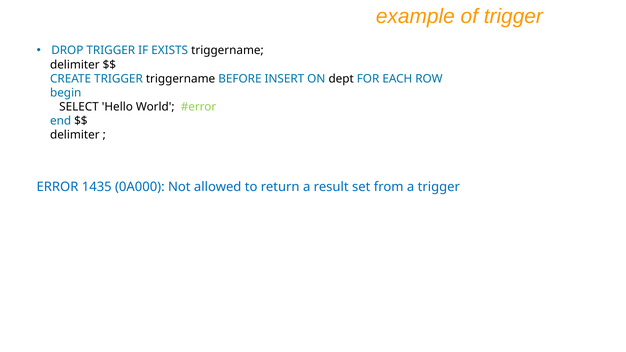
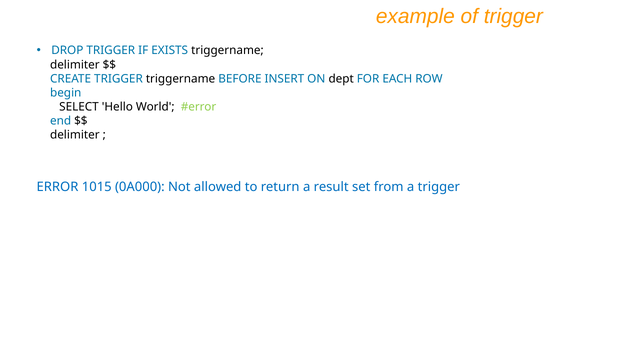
1435: 1435 -> 1015
